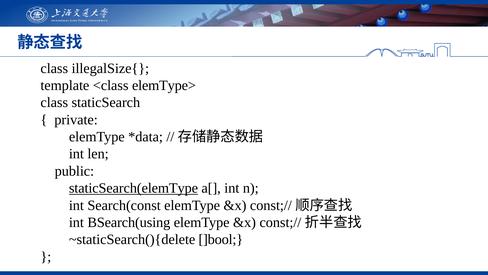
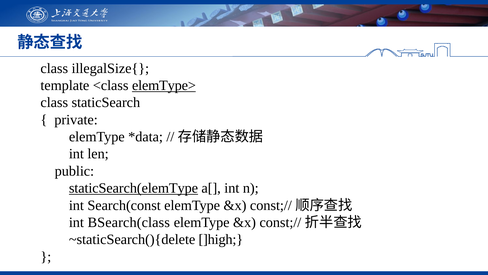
elemType> underline: none -> present
BSearch(using: BSearch(using -> BSearch(class
]bool: ]bool -> ]high
